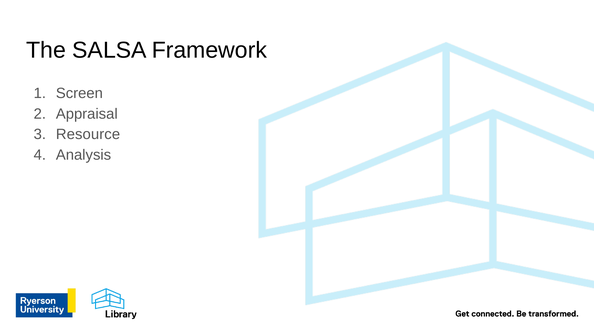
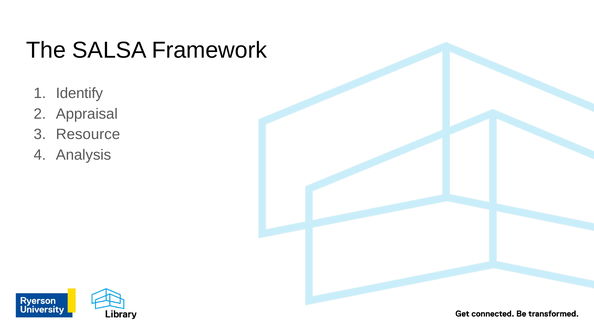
Screen: Screen -> Identify
